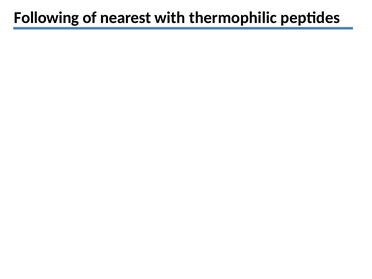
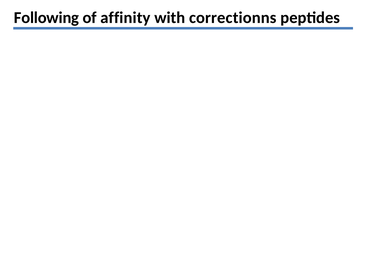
nearest: nearest -> affinity
thermophilic: thermophilic -> correctionns
